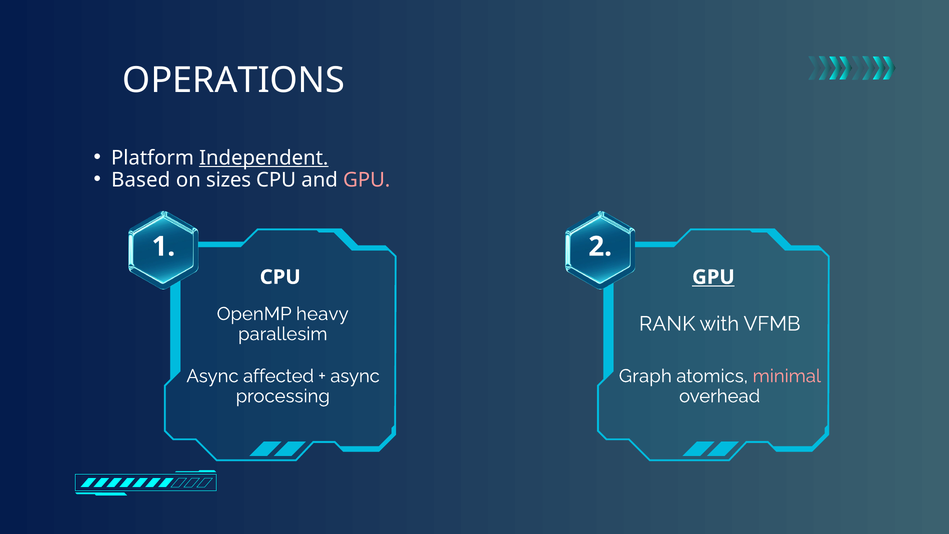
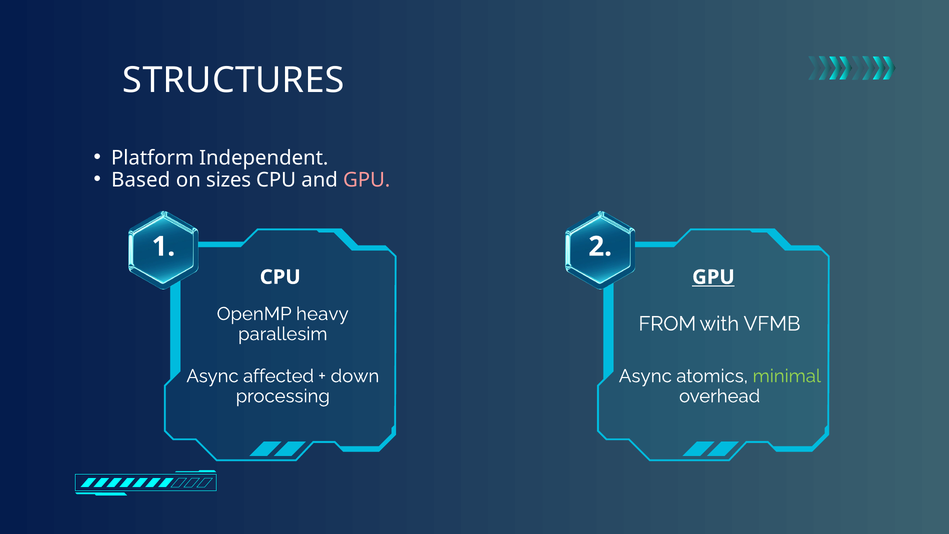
OPERATIONS: OPERATIONS -> STRUCTURES
Independent underline: present -> none
RANK: RANK -> FROM
async at (355, 376): async -> down
Graph at (645, 376): Graph -> Async
minimal colour: pink -> light green
